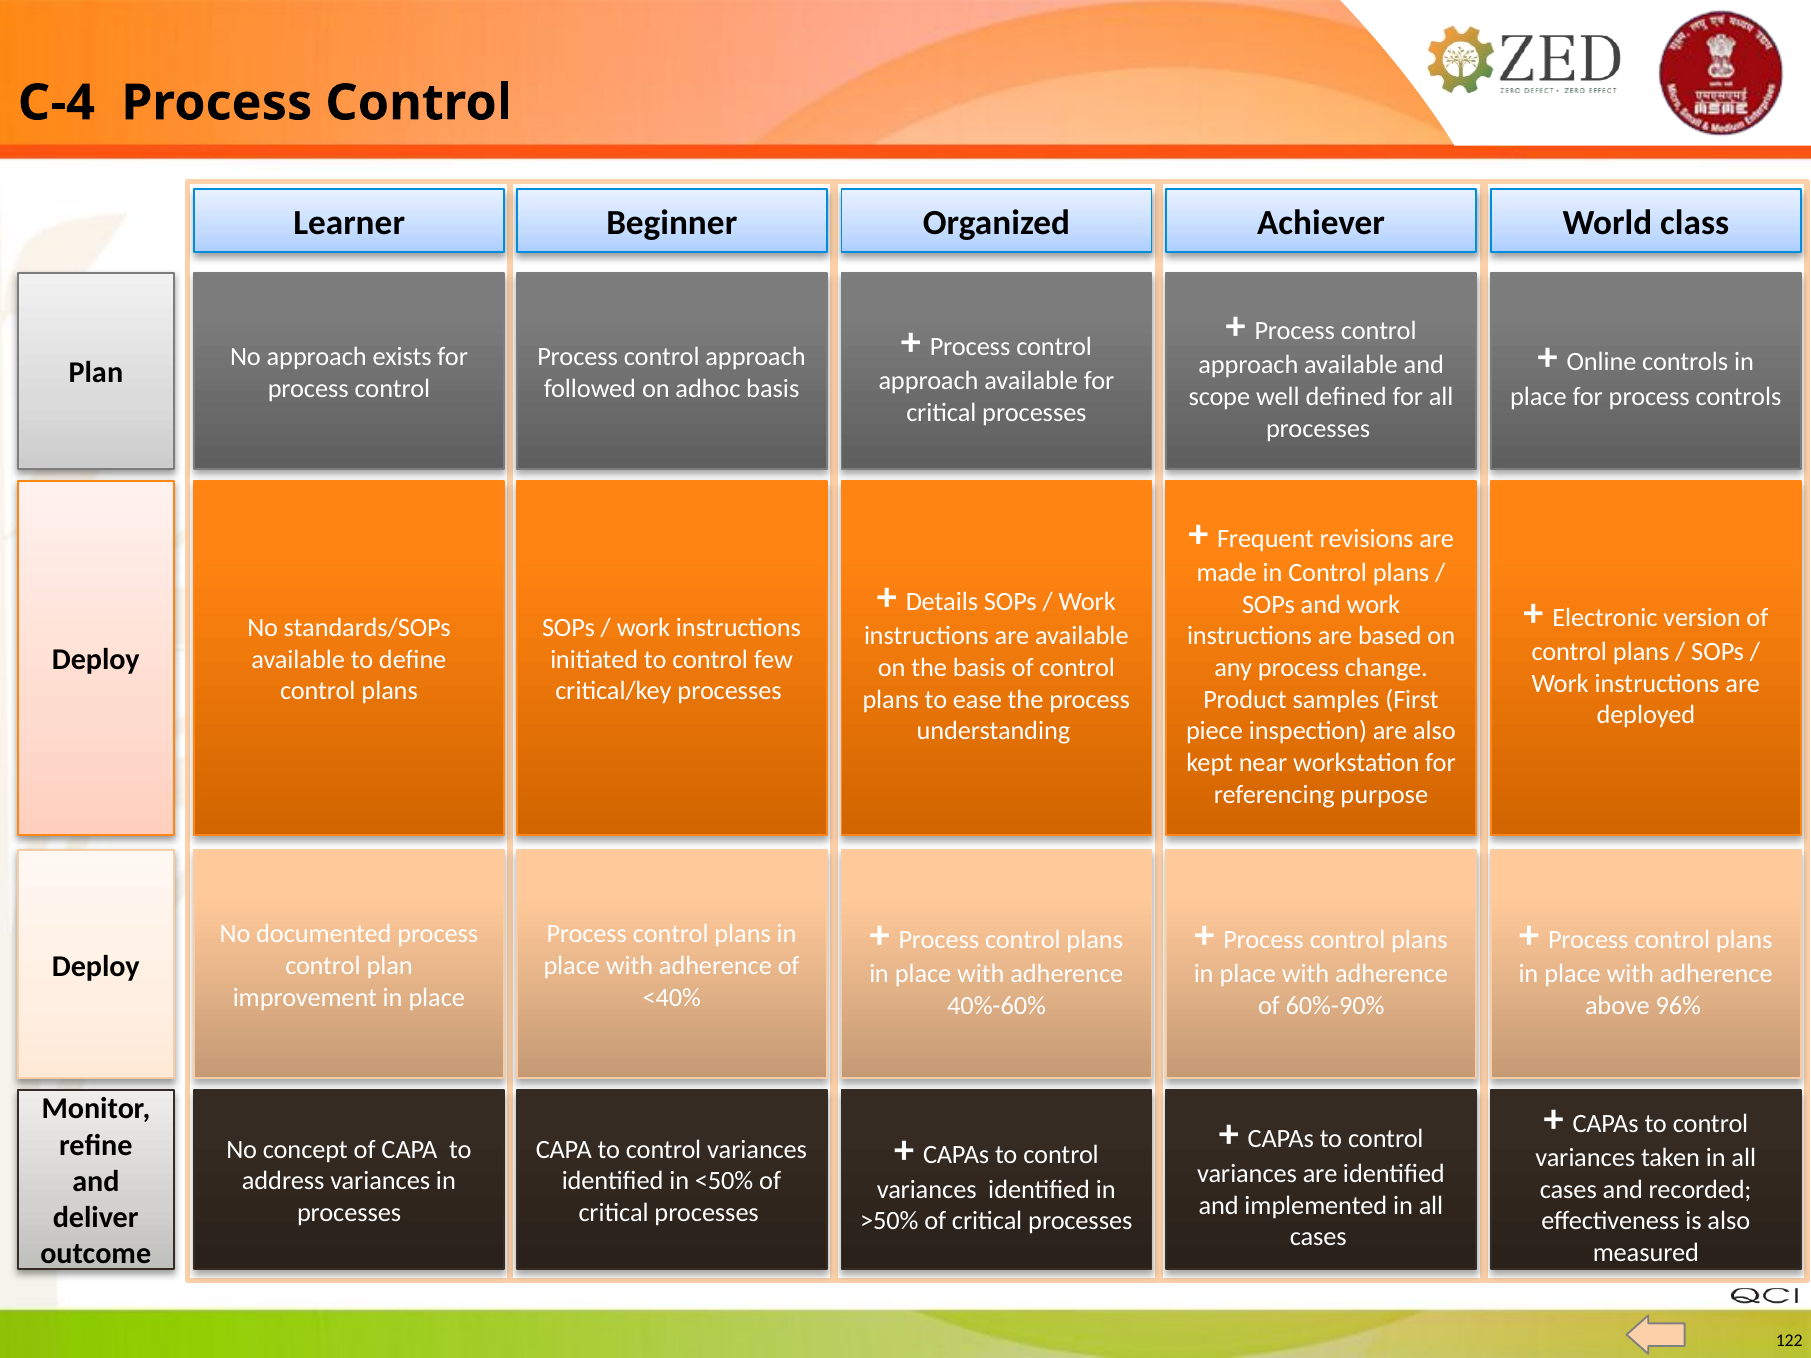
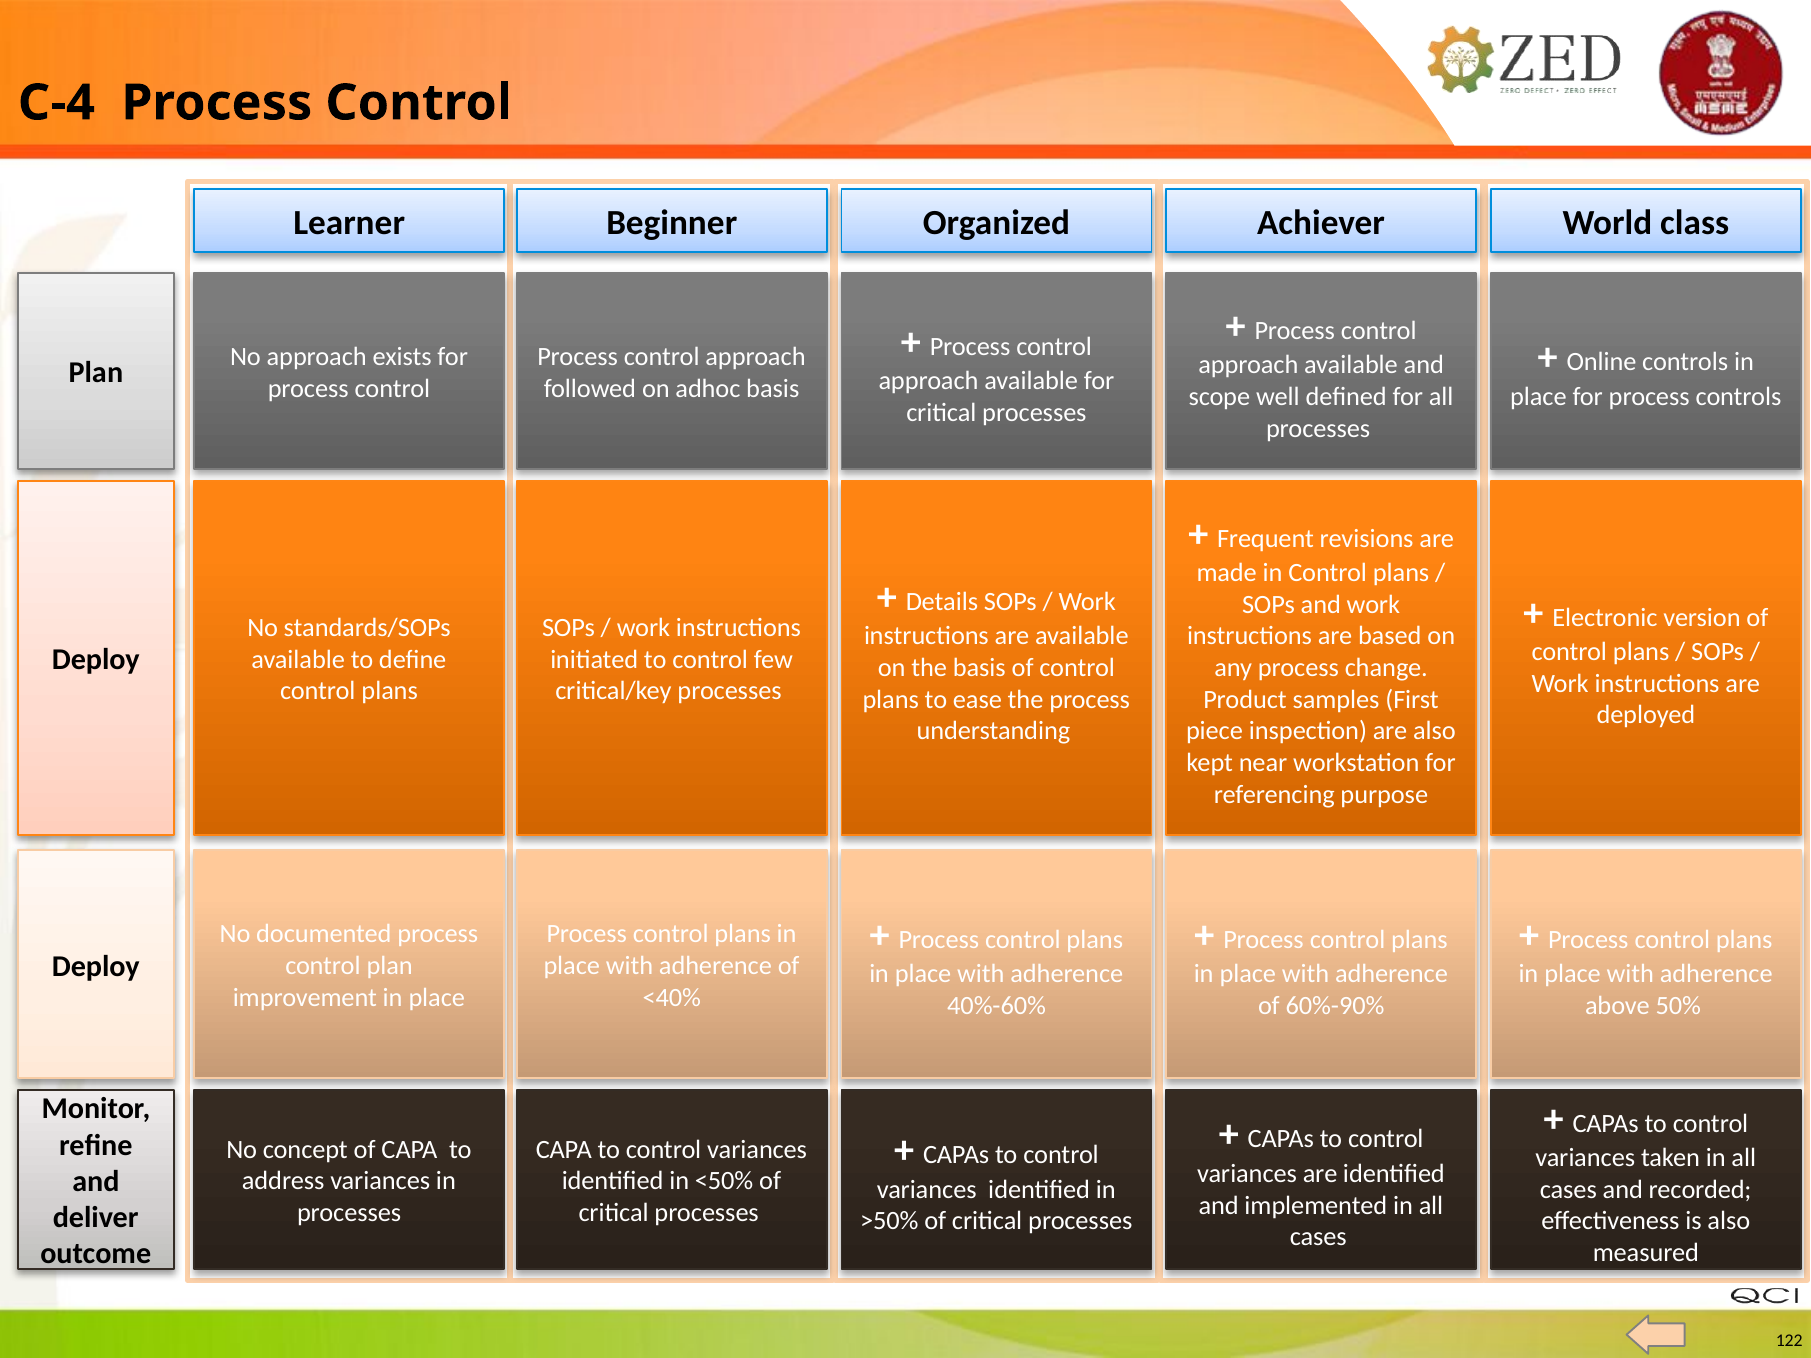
96%: 96% -> 50%
